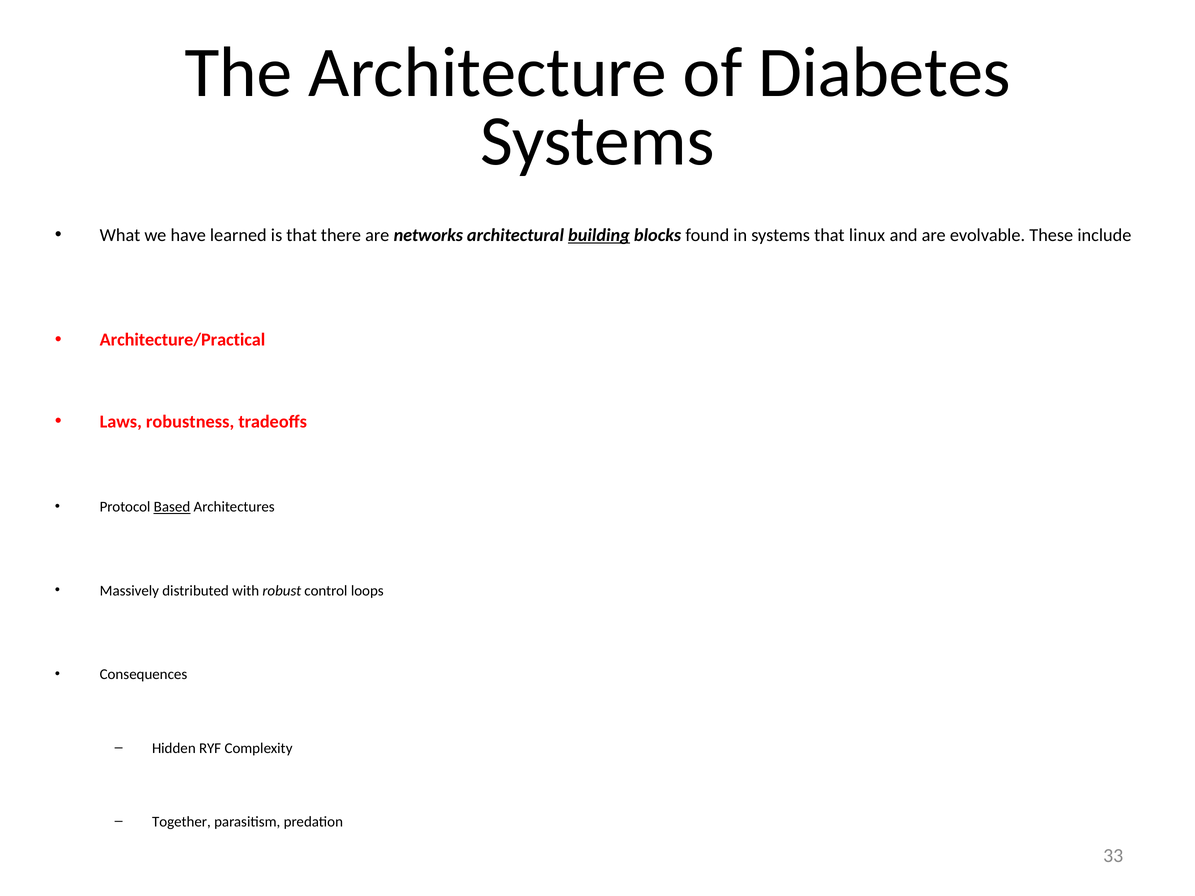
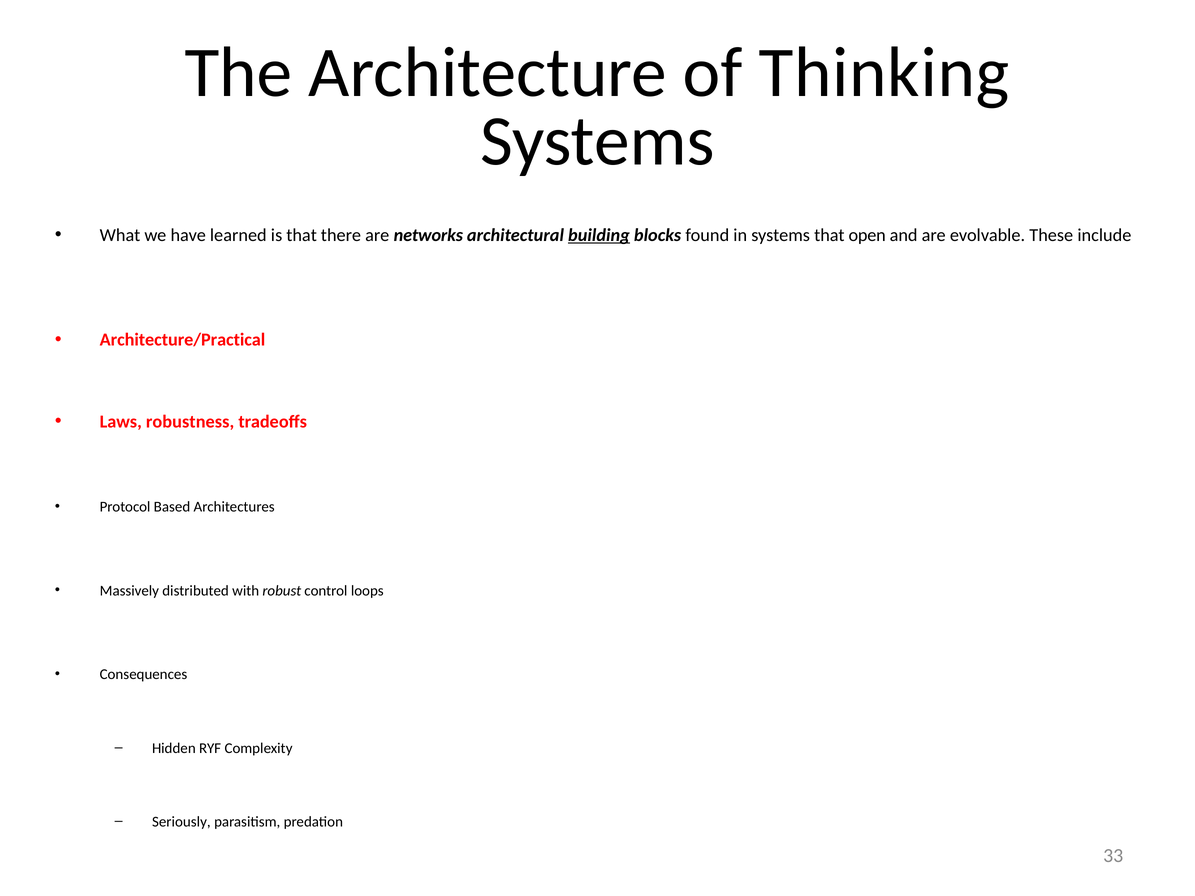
Diabetes: Diabetes -> Thinking
linux: linux -> open
Based underline: present -> none
Together: Together -> Seriously
